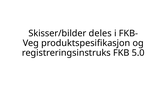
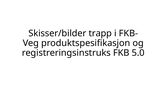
deles: deles -> trapp
